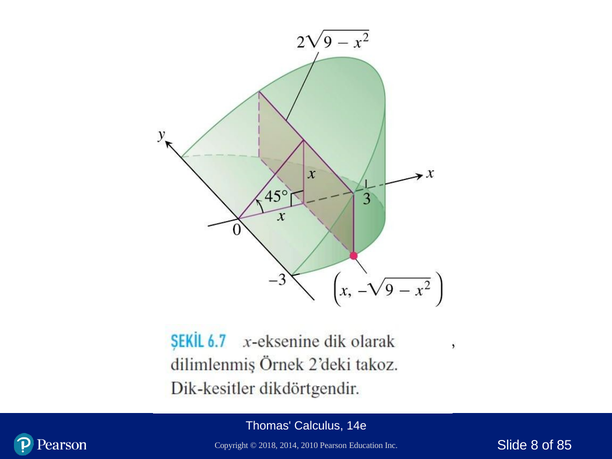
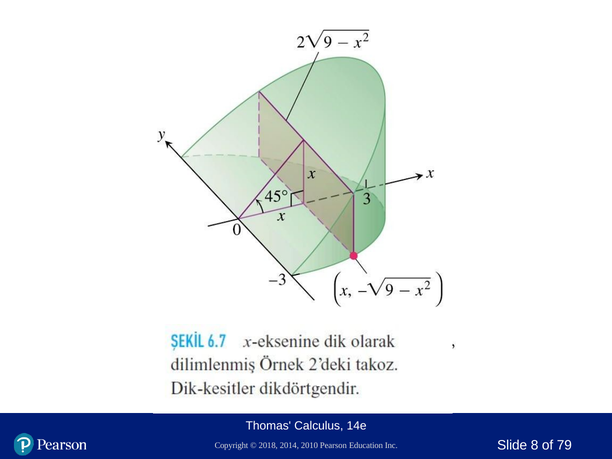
85: 85 -> 79
